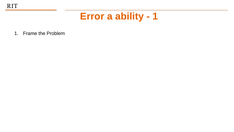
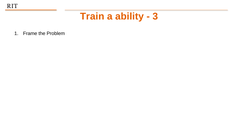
Error: Error -> Train
1 at (155, 16): 1 -> 3
